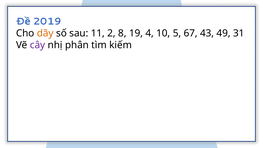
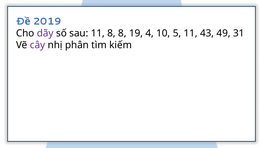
dãy colour: orange -> purple
11 2: 2 -> 8
5 67: 67 -> 11
